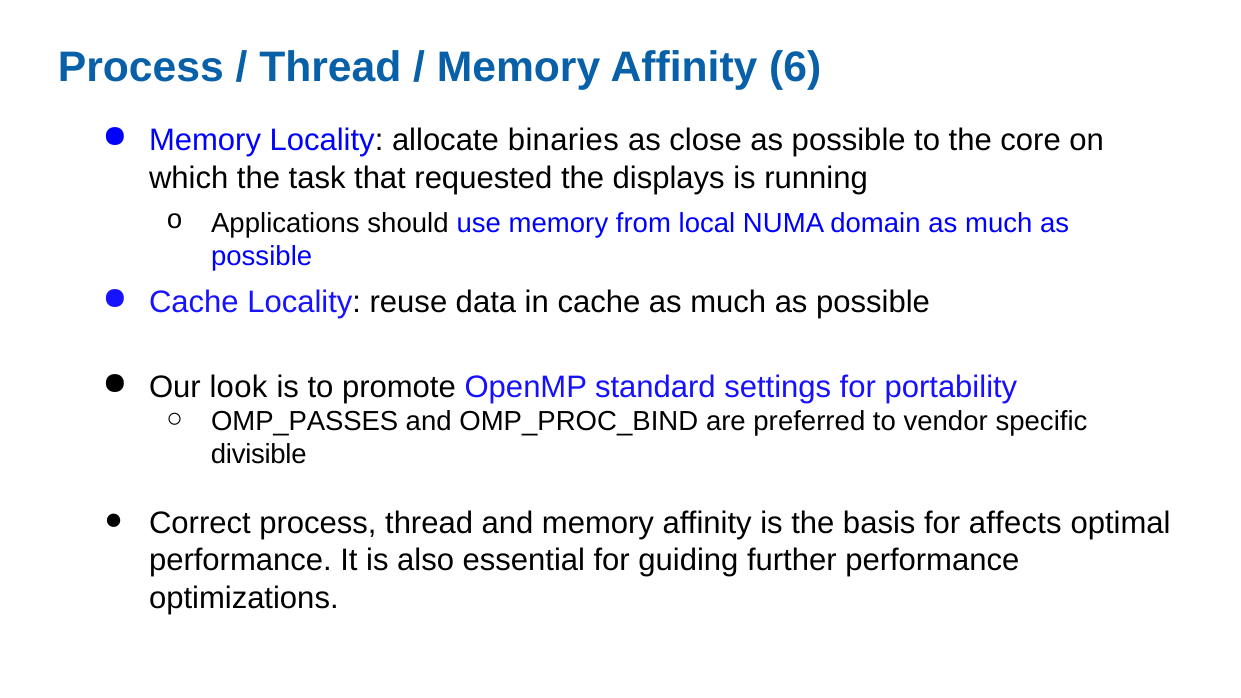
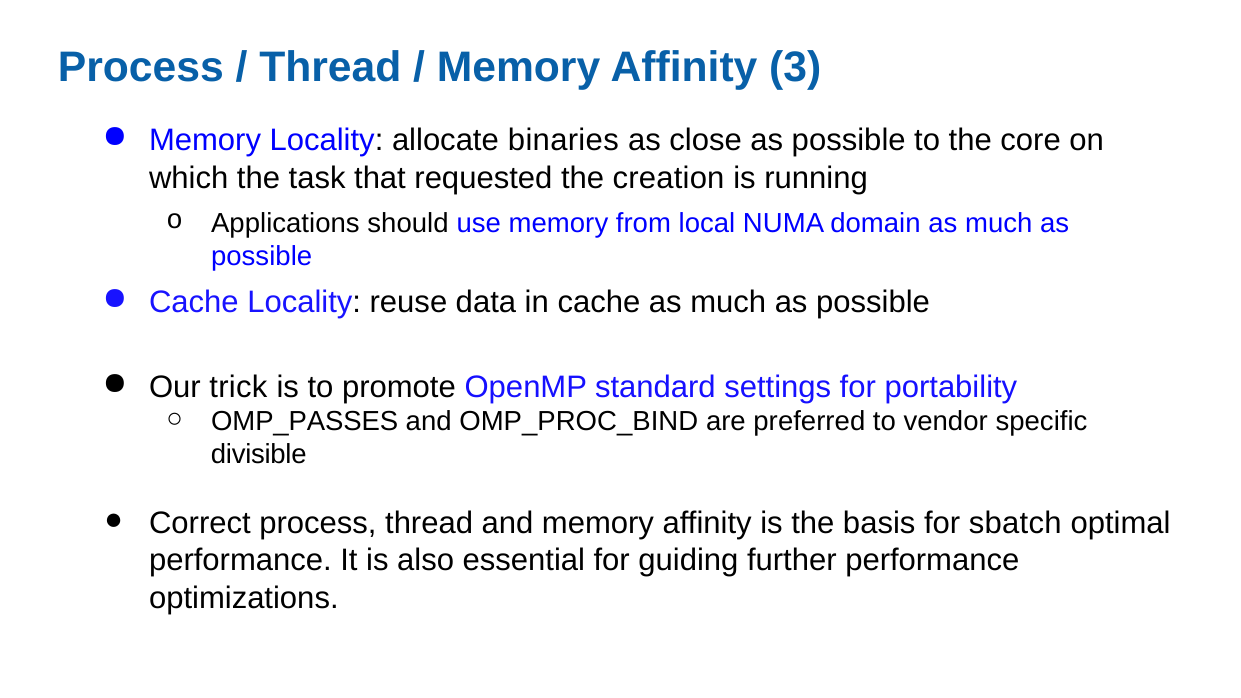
6: 6 -> 3
displays: displays -> creation
look: look -> trick
affects: affects -> sbatch
